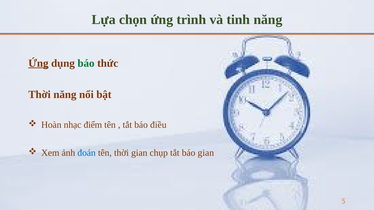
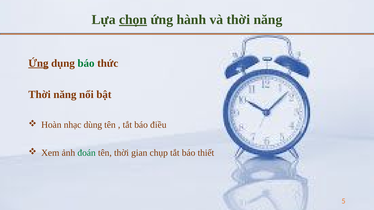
chọn underline: none -> present
trình: trình -> hành
và tinh: tinh -> thời
điểm: điểm -> dùng
đoán colour: blue -> green
báo gian: gian -> thiết
